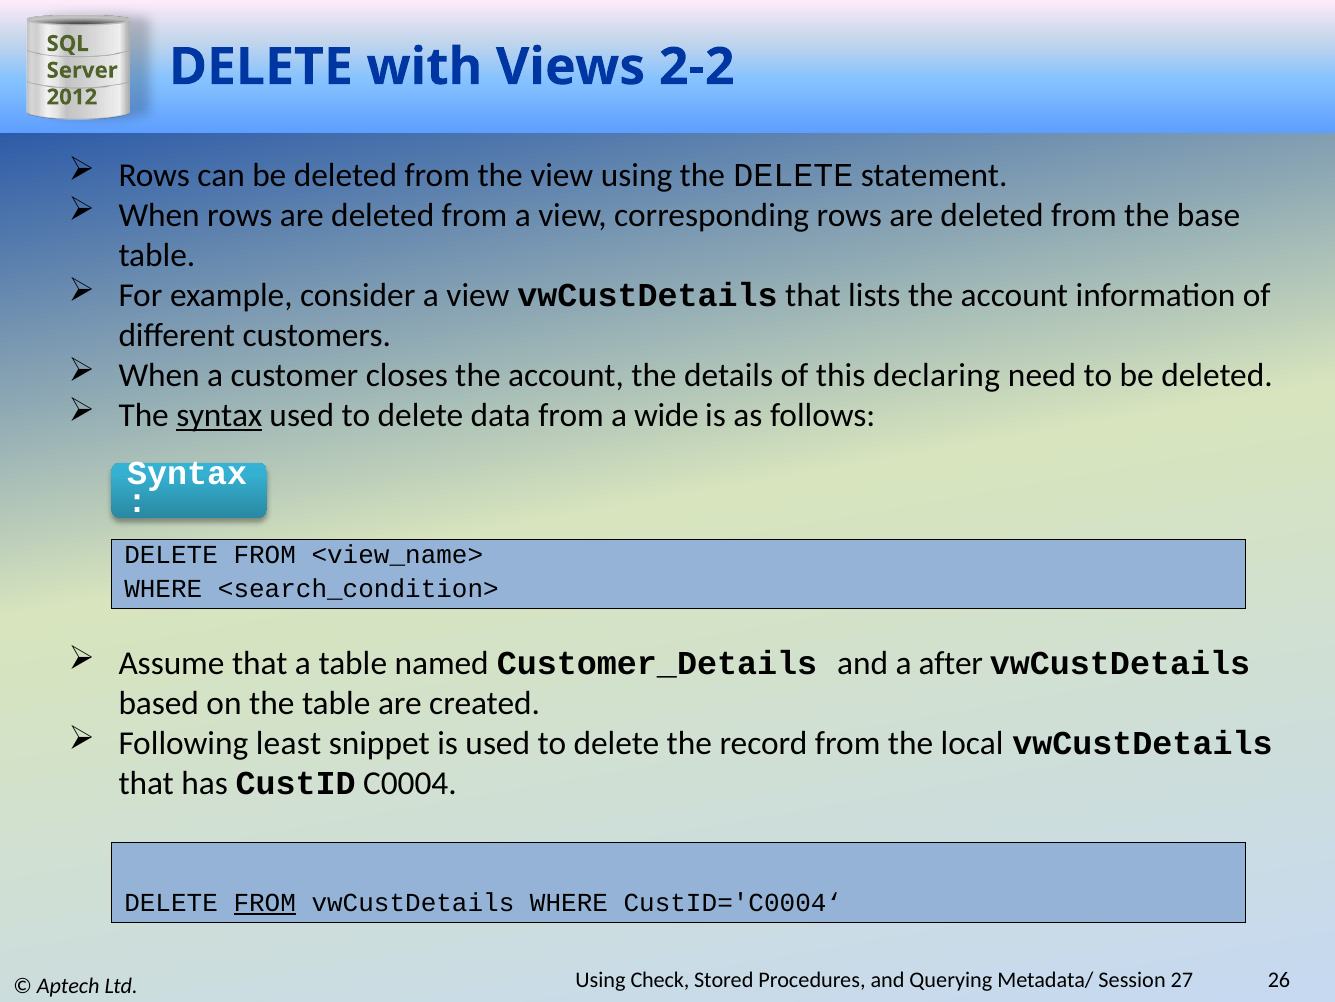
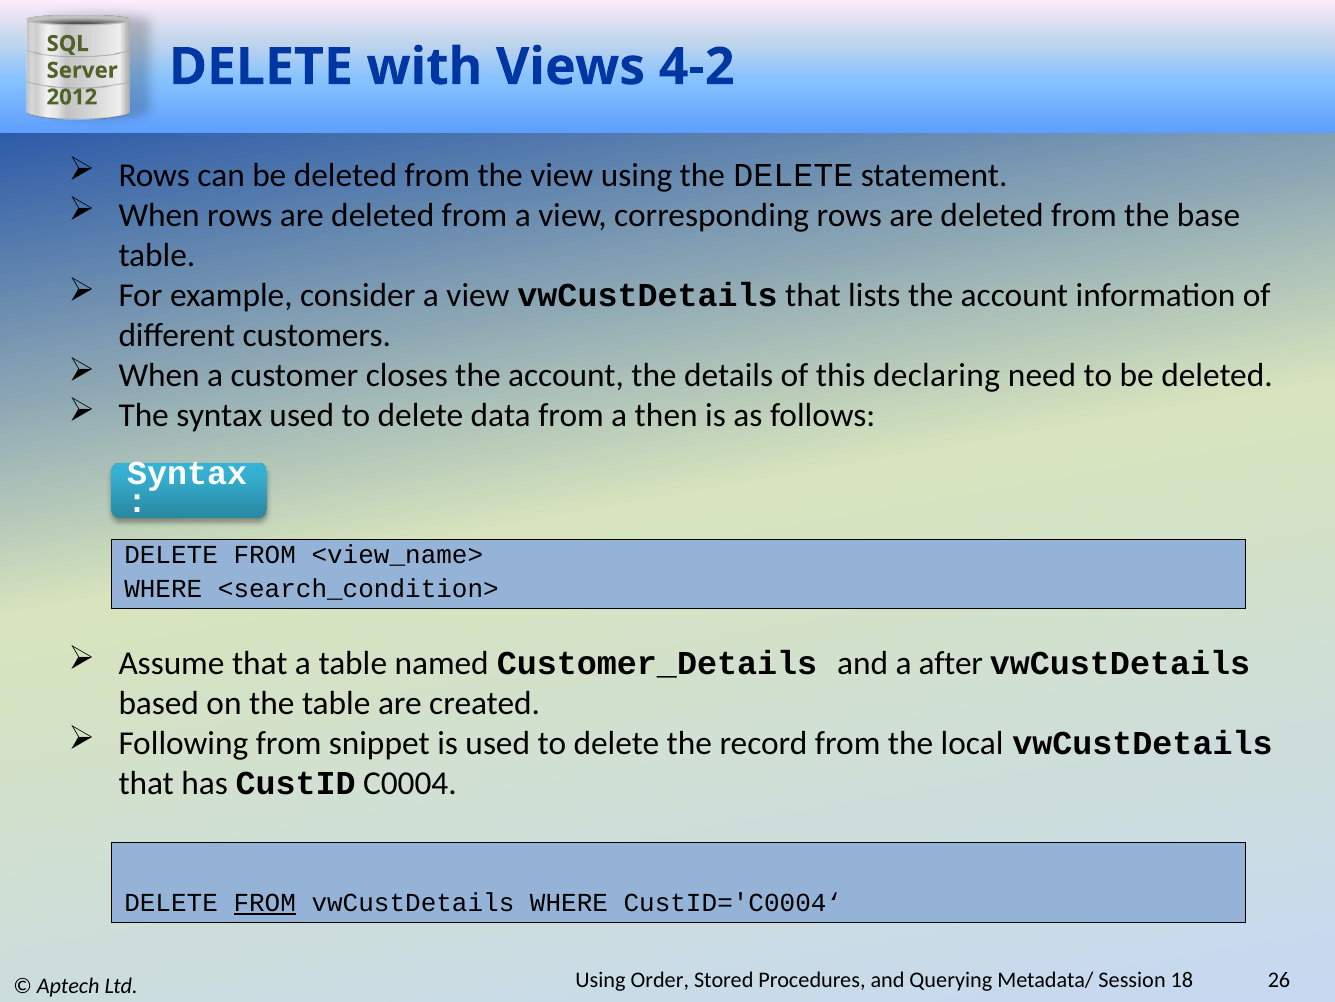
2-2: 2-2 -> 4-2
syntax at (219, 416) underline: present -> none
wide: wide -> then
Following least: least -> from
Check: Check -> Order
27: 27 -> 18
